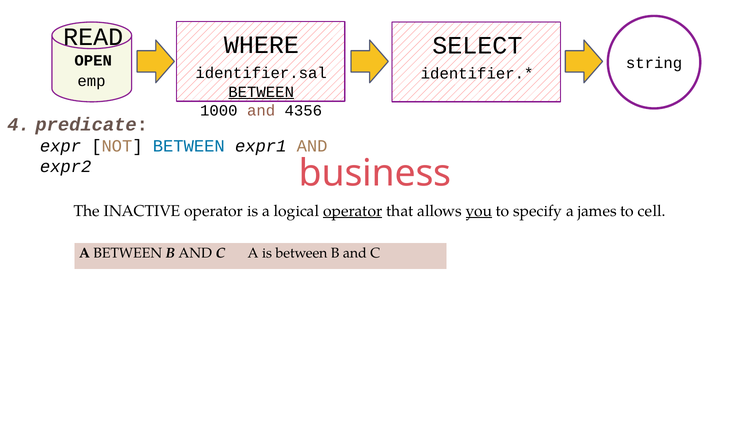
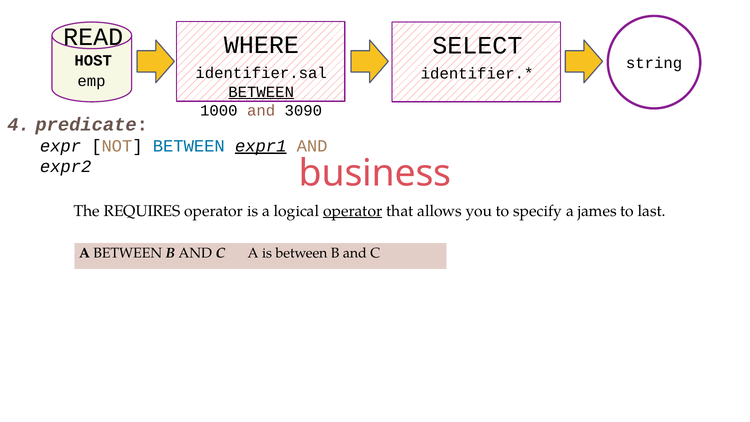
OPEN: OPEN -> HOST
4356: 4356 -> 3090
expr1 underline: none -> present
INACTIVE: INACTIVE -> REQUIRES
you underline: present -> none
cell: cell -> last
